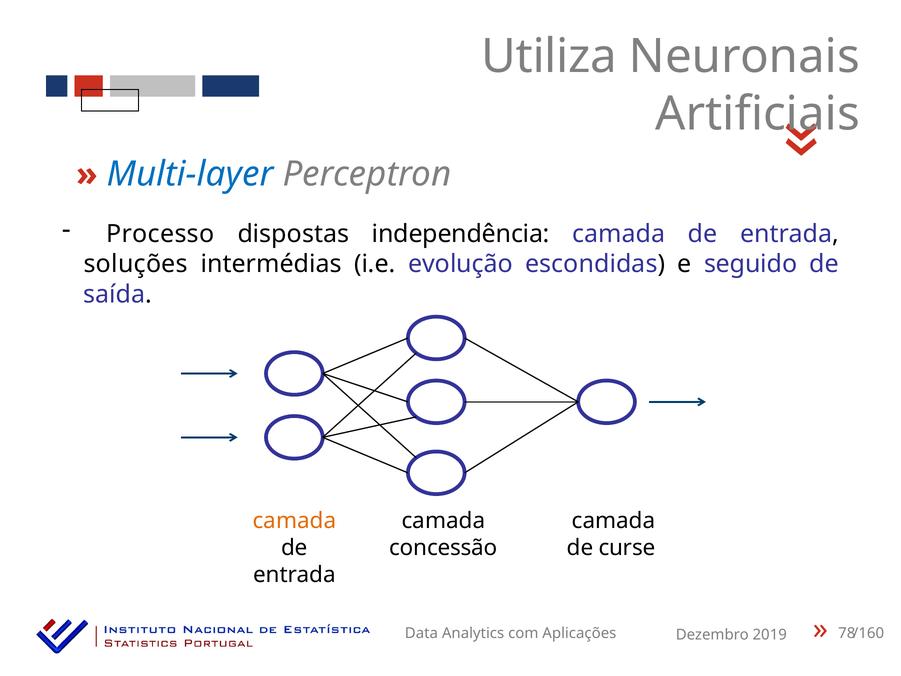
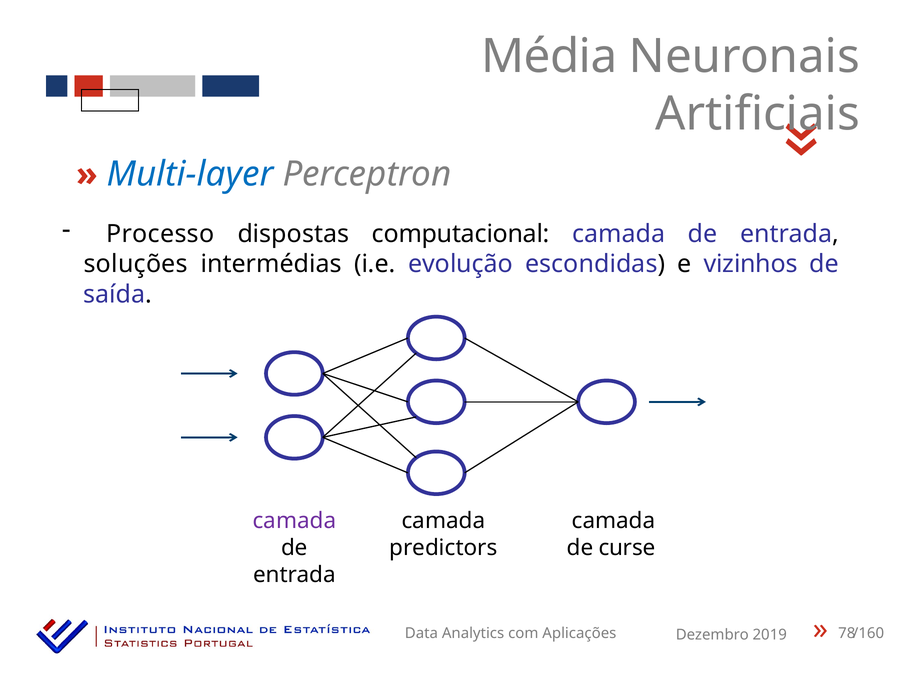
Utiliza: Utiliza -> Média
independência: independência -> computacional
seguido: seguido -> vizinhos
camada at (294, 521) colour: orange -> purple
concessão: concessão -> predictors
